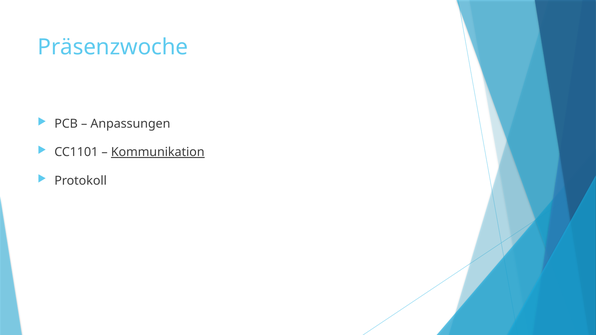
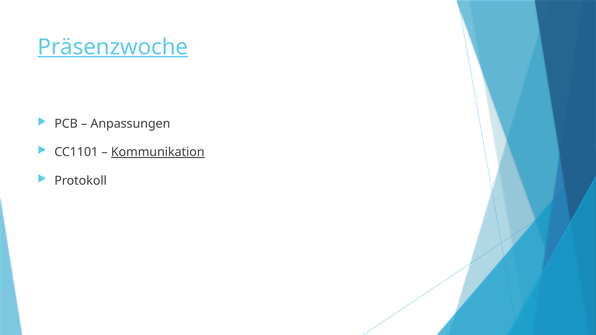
Präsenzwoche underline: none -> present
